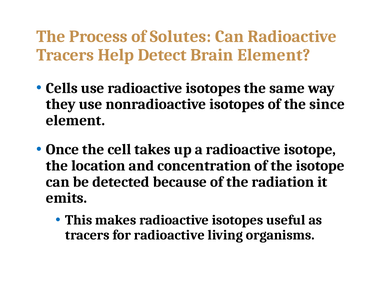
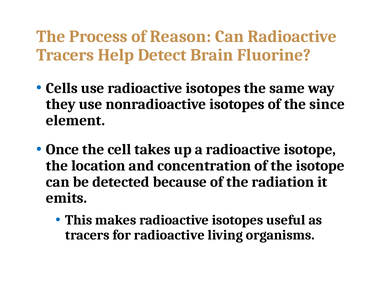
Solutes: Solutes -> Reason
Brain Element: Element -> Fluorine
